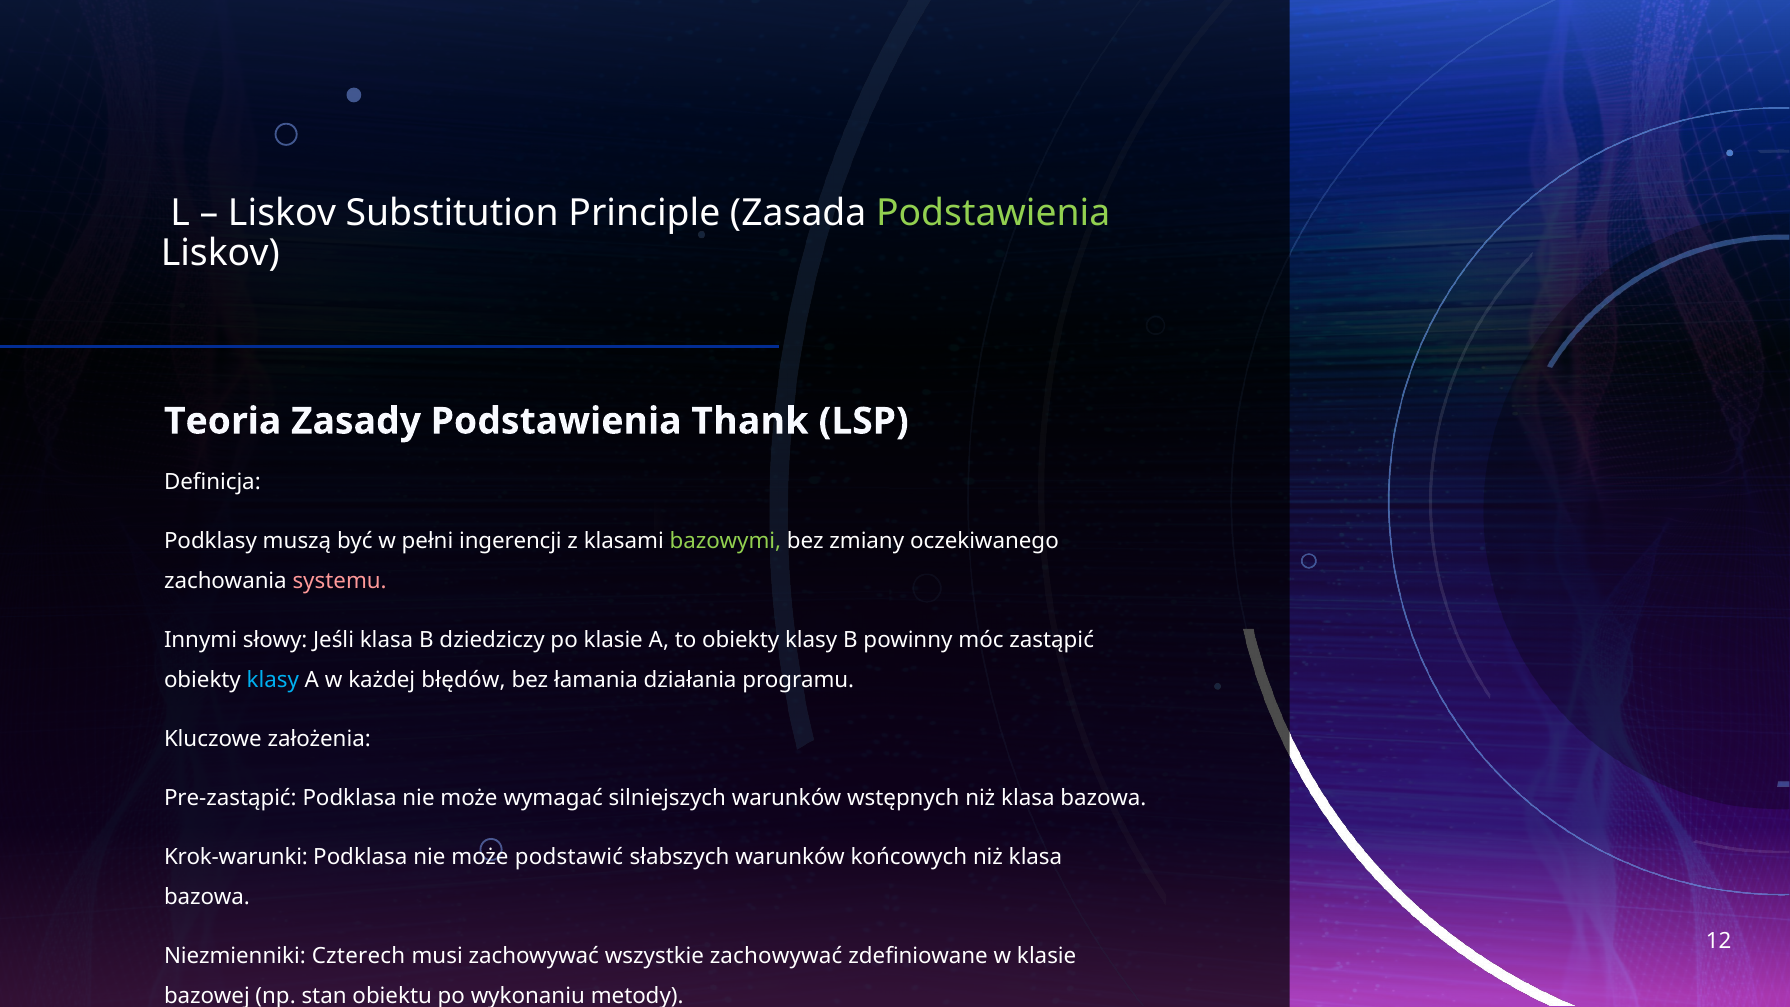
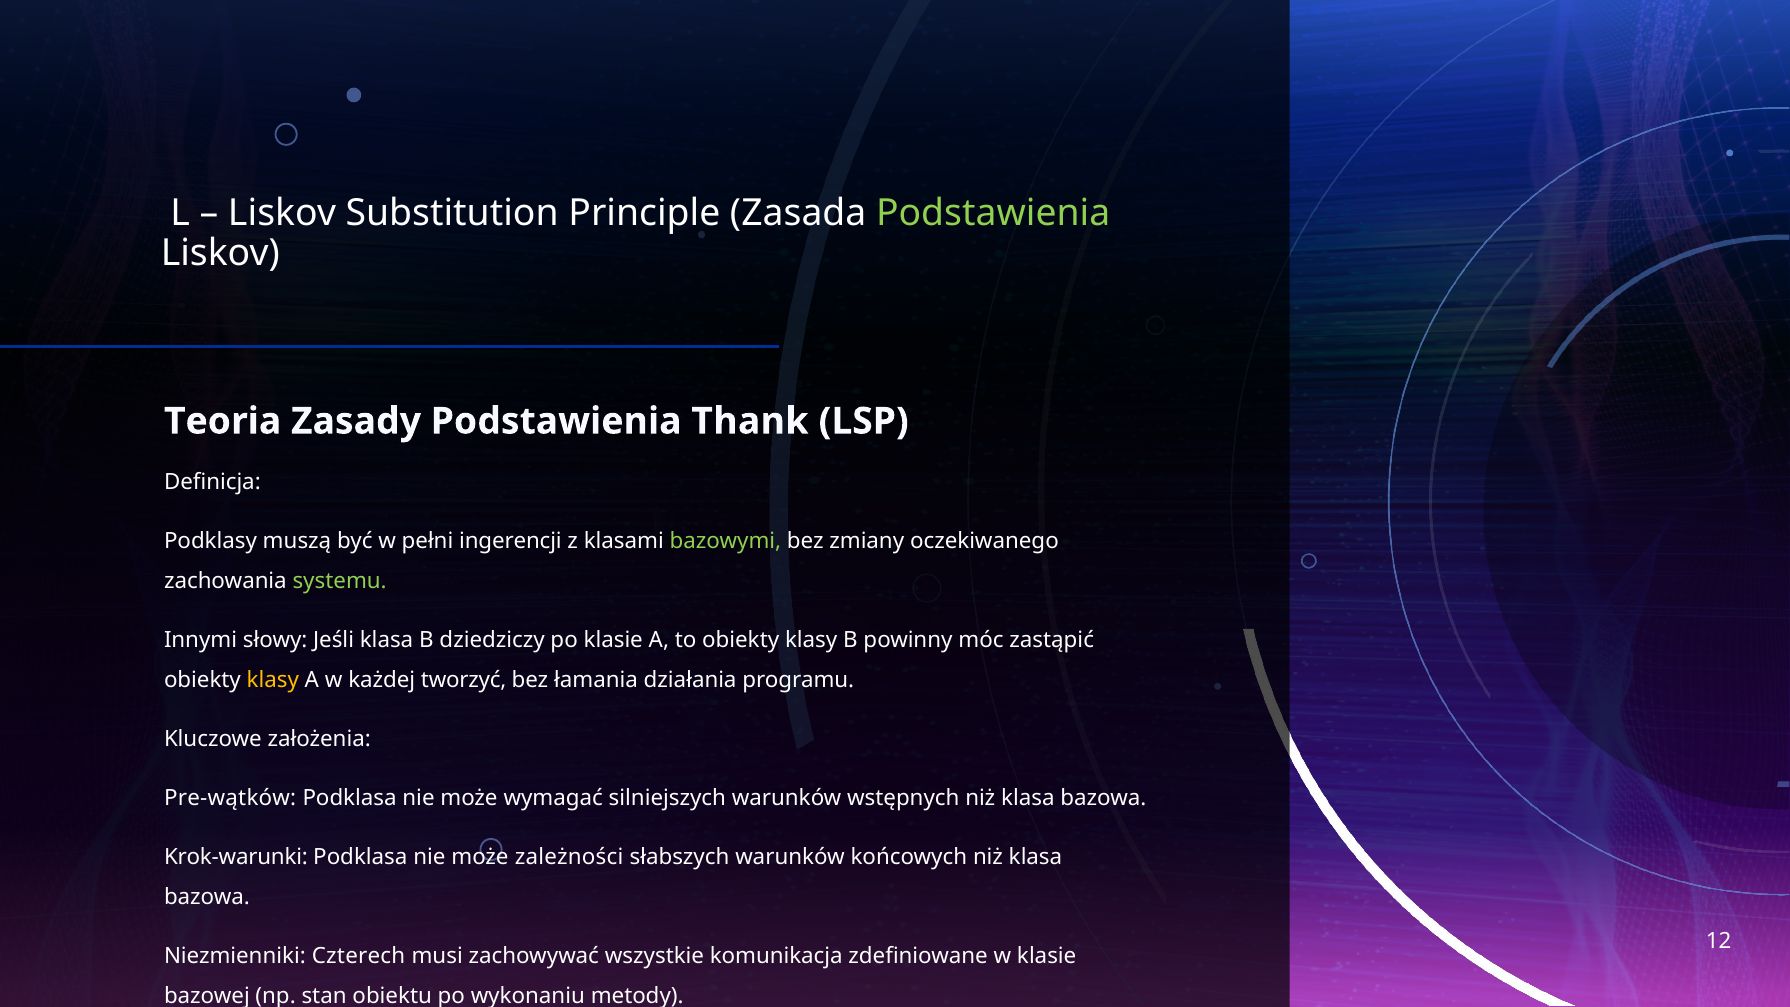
systemu colour: pink -> light green
klasy at (273, 680) colour: light blue -> yellow
błędów: błędów -> tworzyć
Pre-zastąpić: Pre-zastąpić -> Pre-wątków
podstawić: podstawić -> zależności
wszystkie zachowywać: zachowywać -> komunikacja
